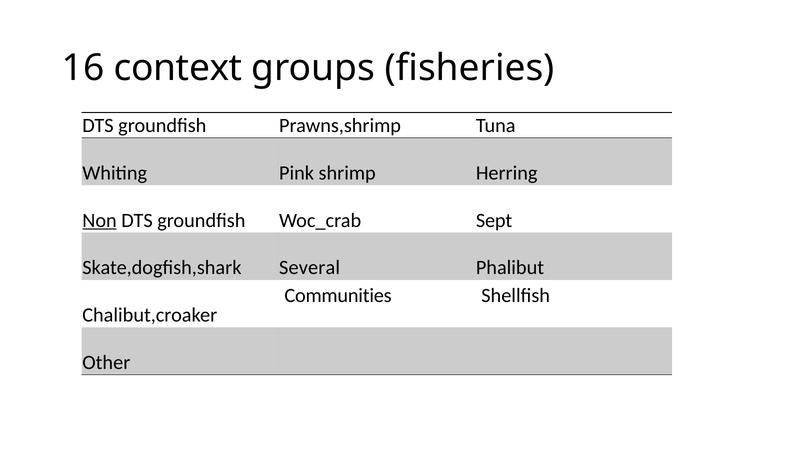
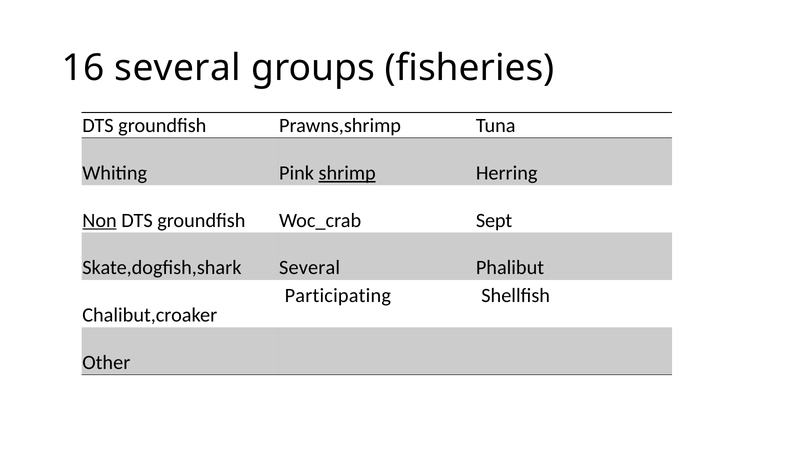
16 context: context -> several
shrimp underline: none -> present
Communities: Communities -> Participating
